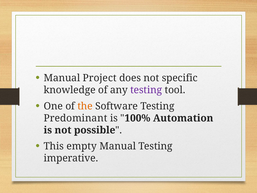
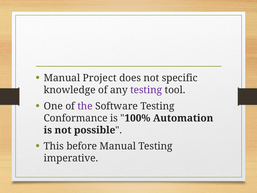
the colour: orange -> purple
Predominant: Predominant -> Conformance
empty: empty -> before
